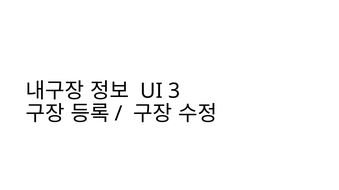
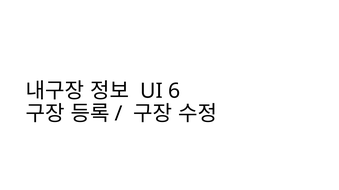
3: 3 -> 6
